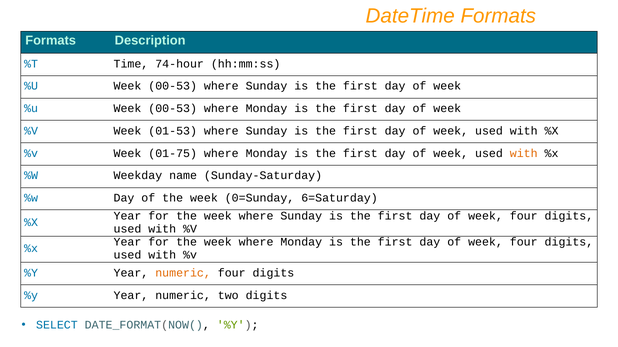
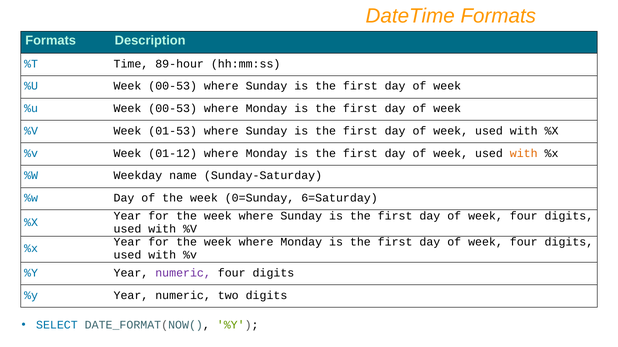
74-hour: 74-hour -> 89-hour
01-75: 01-75 -> 01-12
numeric at (183, 273) colour: orange -> purple
